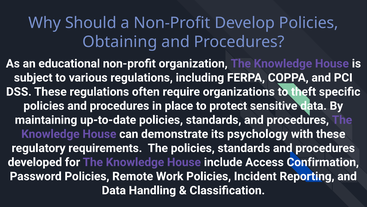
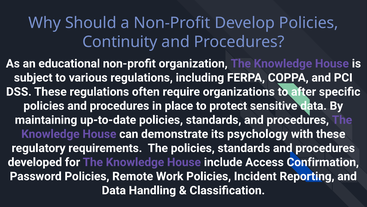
Obtaining: Obtaining -> Continuity
theft: theft -> after
